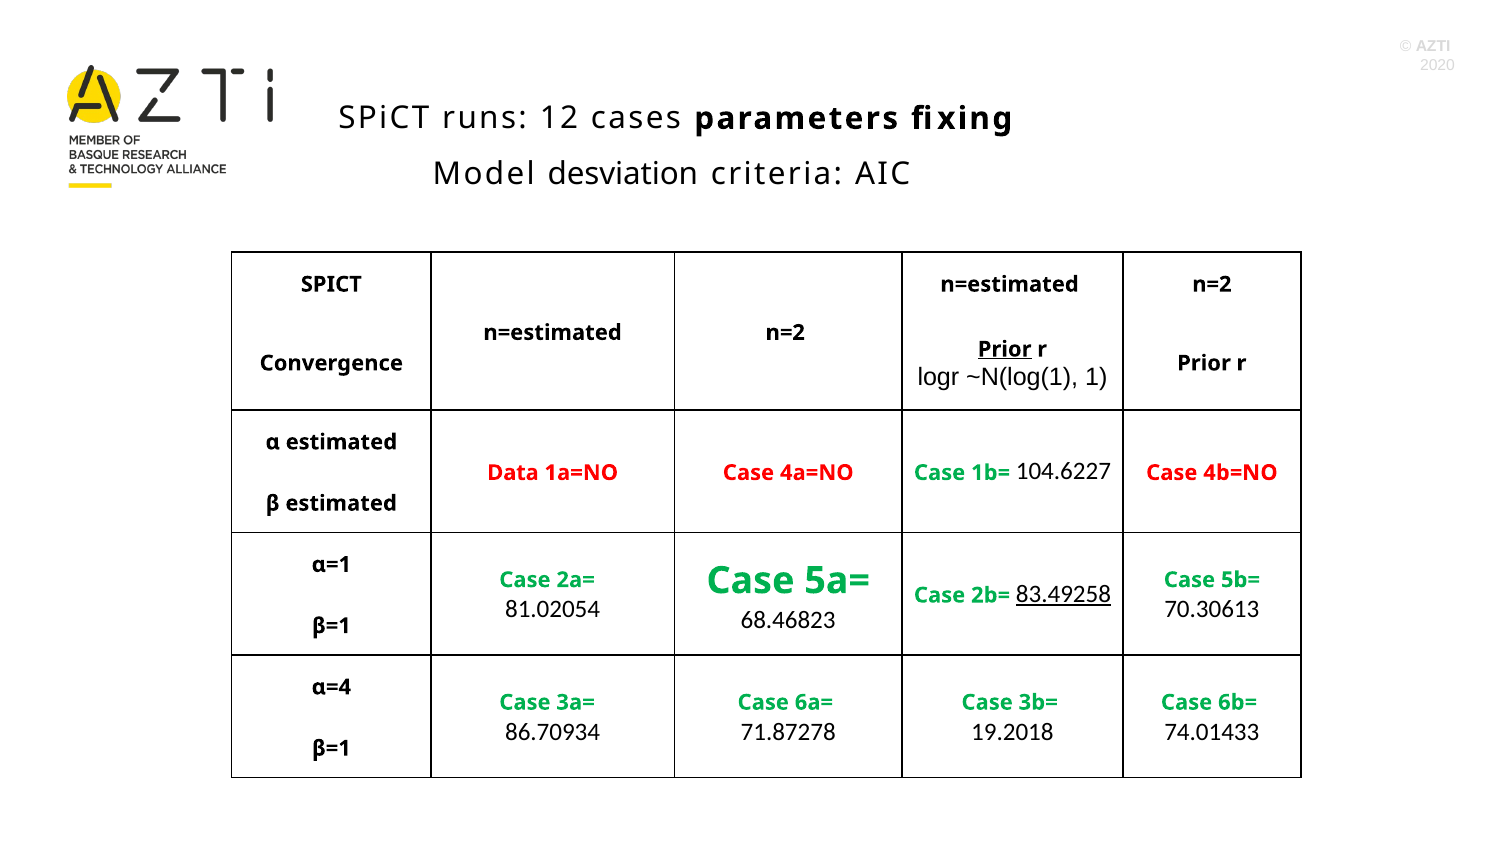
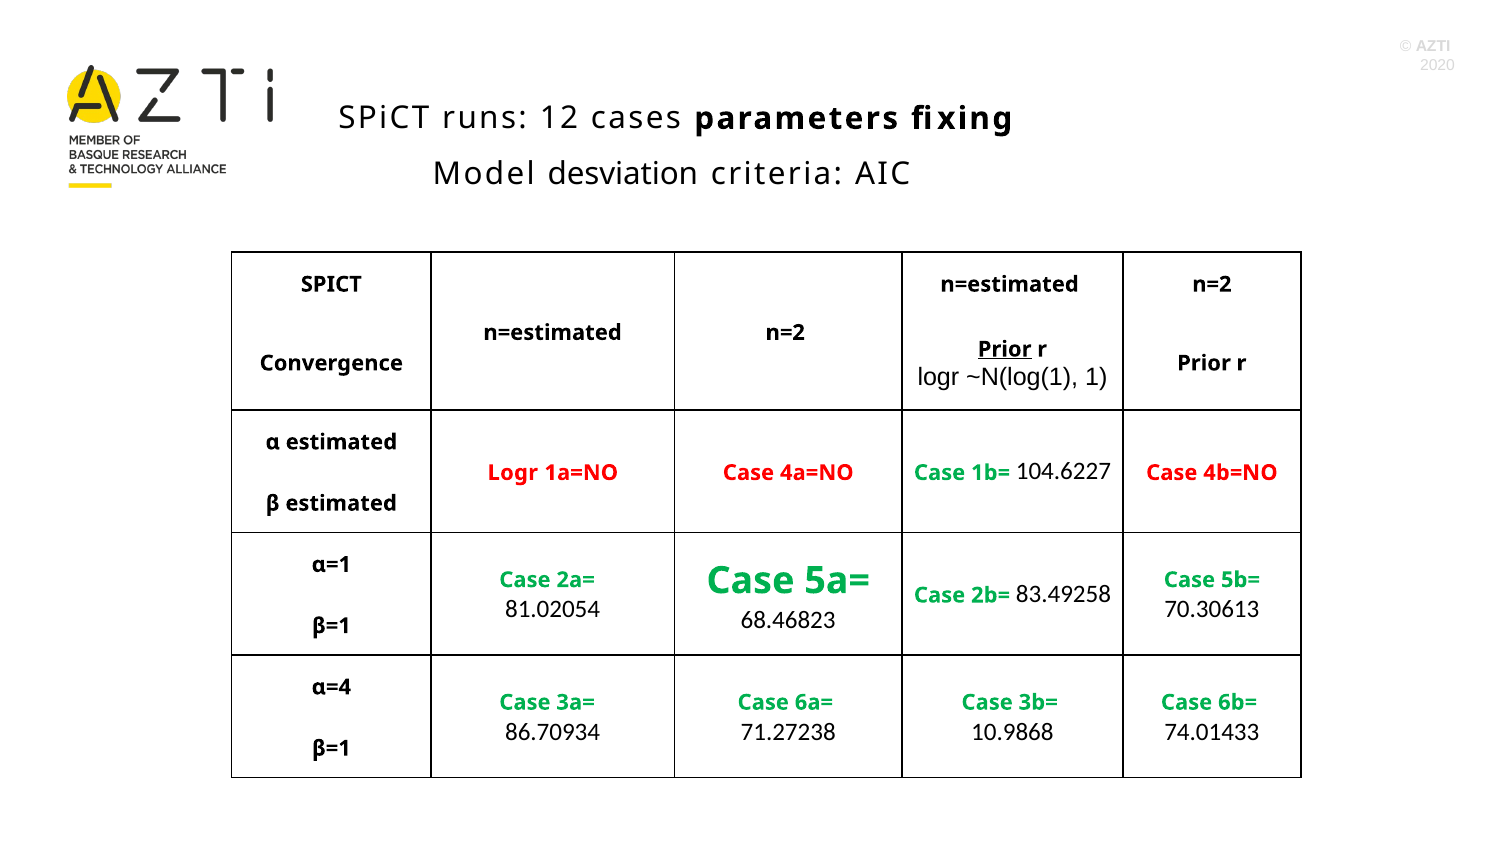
Data at (513, 473): Data -> Logr
83.49258 underline: present -> none
71.87278: 71.87278 -> 71.27238
19.2018: 19.2018 -> 10.9868
